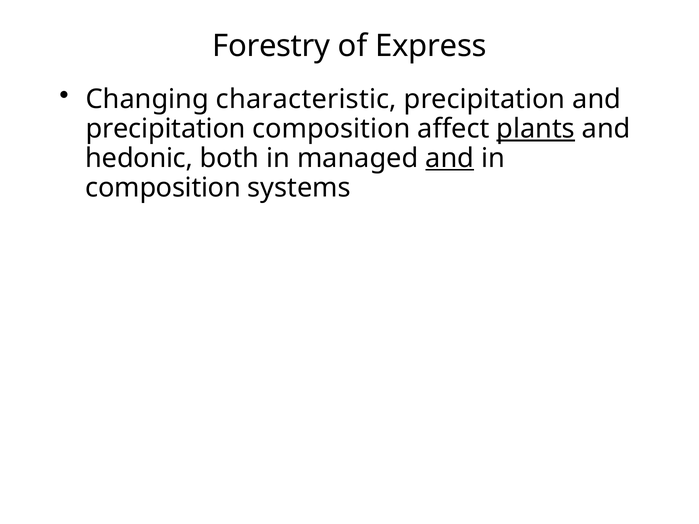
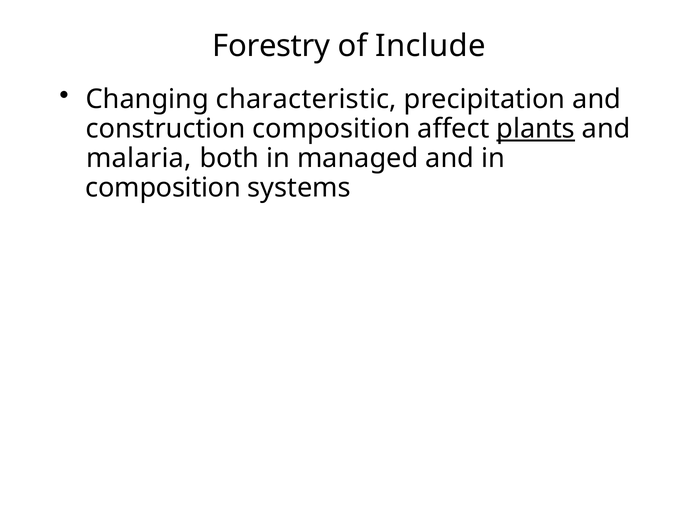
Express: Express -> Include
precipitation at (166, 129): precipitation -> construction
hedonic: hedonic -> malaria
and at (450, 158) underline: present -> none
